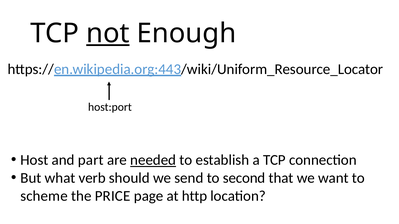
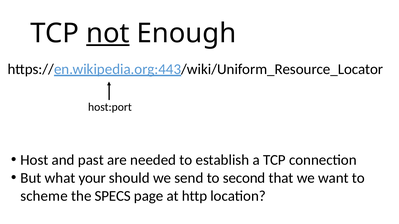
part: part -> past
needed underline: present -> none
verb: verb -> your
PRICE: PRICE -> SPECS
